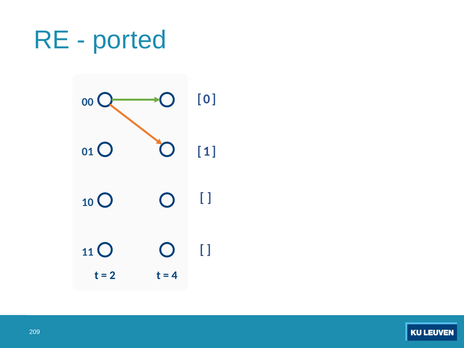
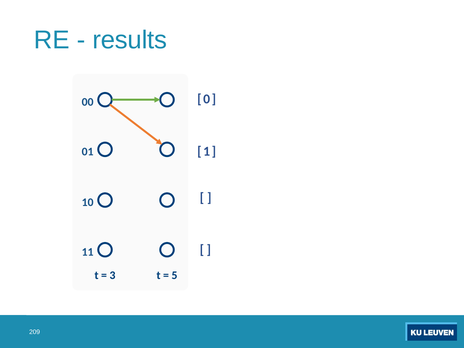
ported: ported -> results
2: 2 -> 3
4: 4 -> 5
